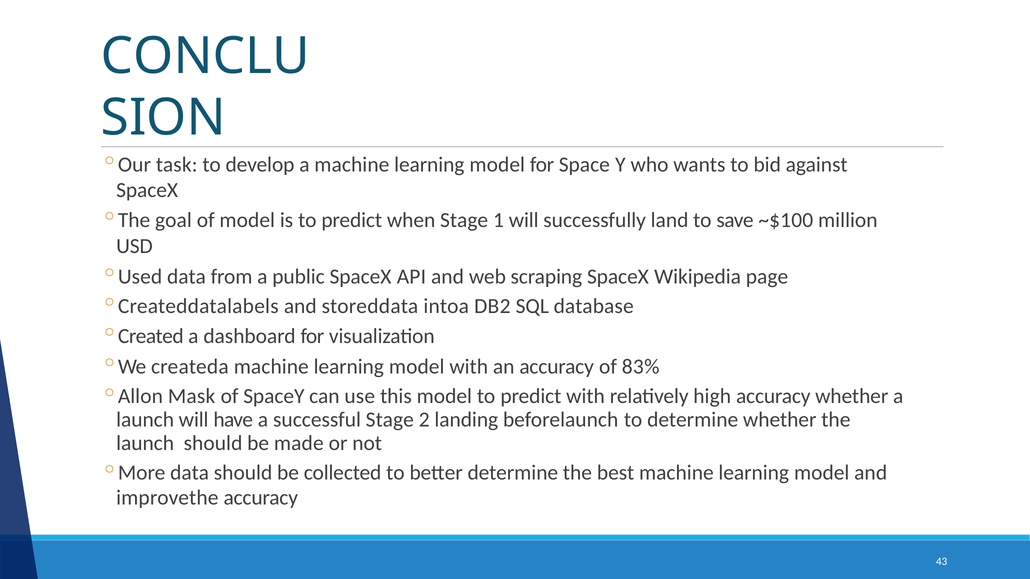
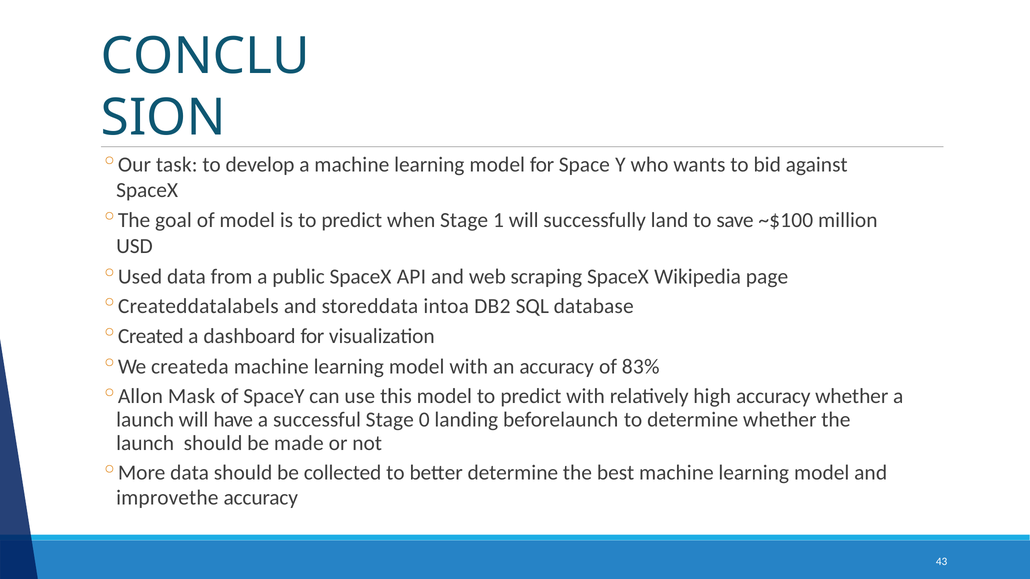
2: 2 -> 0
